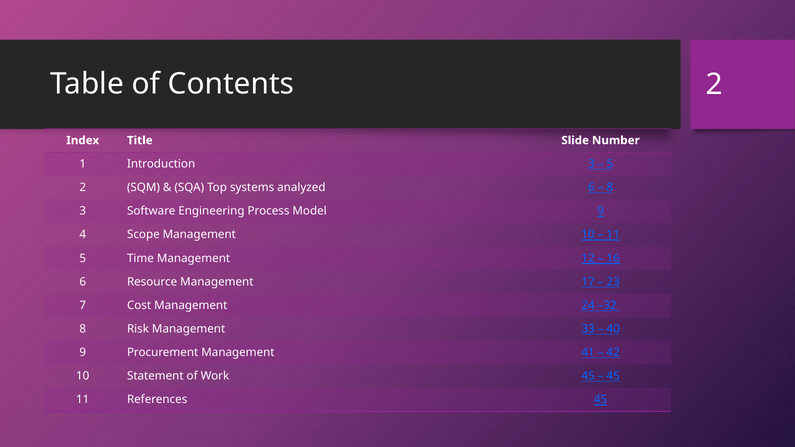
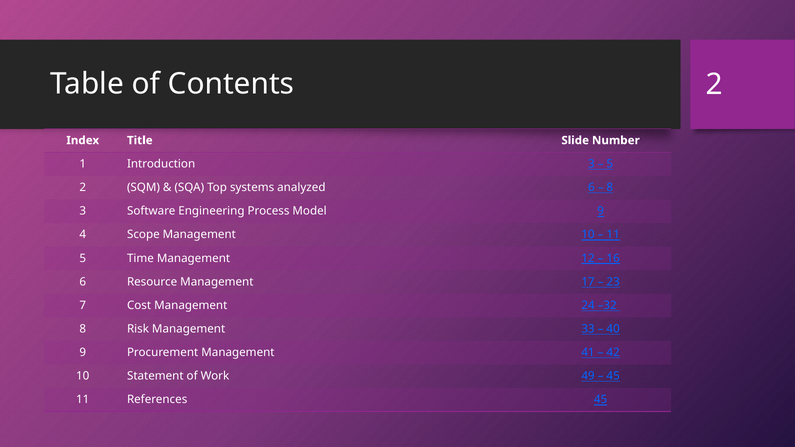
Work 45: 45 -> 49
